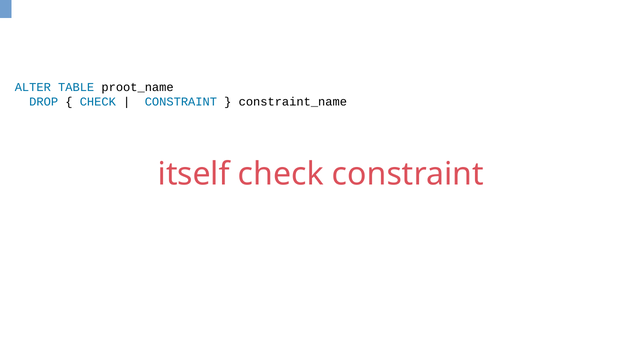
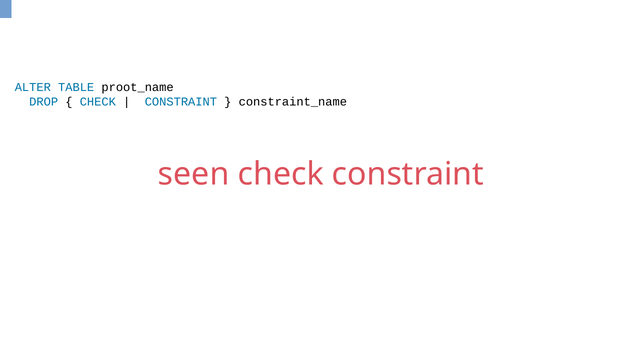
itself: itself -> seen
